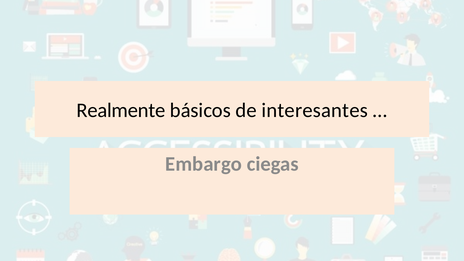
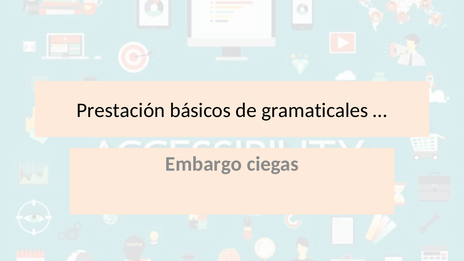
Realmente: Realmente -> Prestación
interesantes: interesantes -> gramaticales
